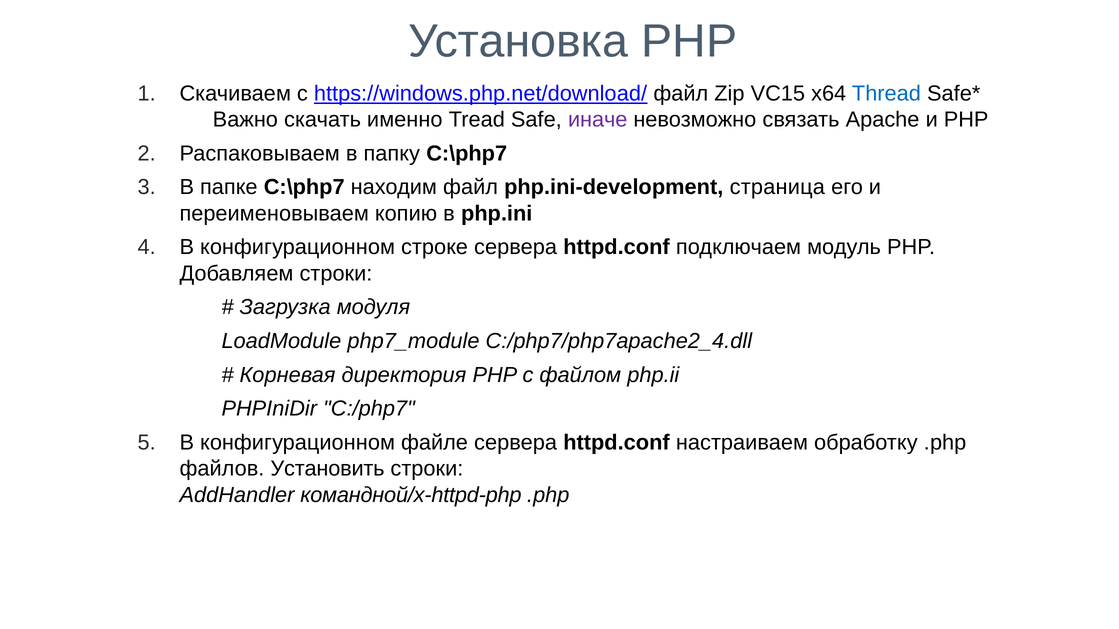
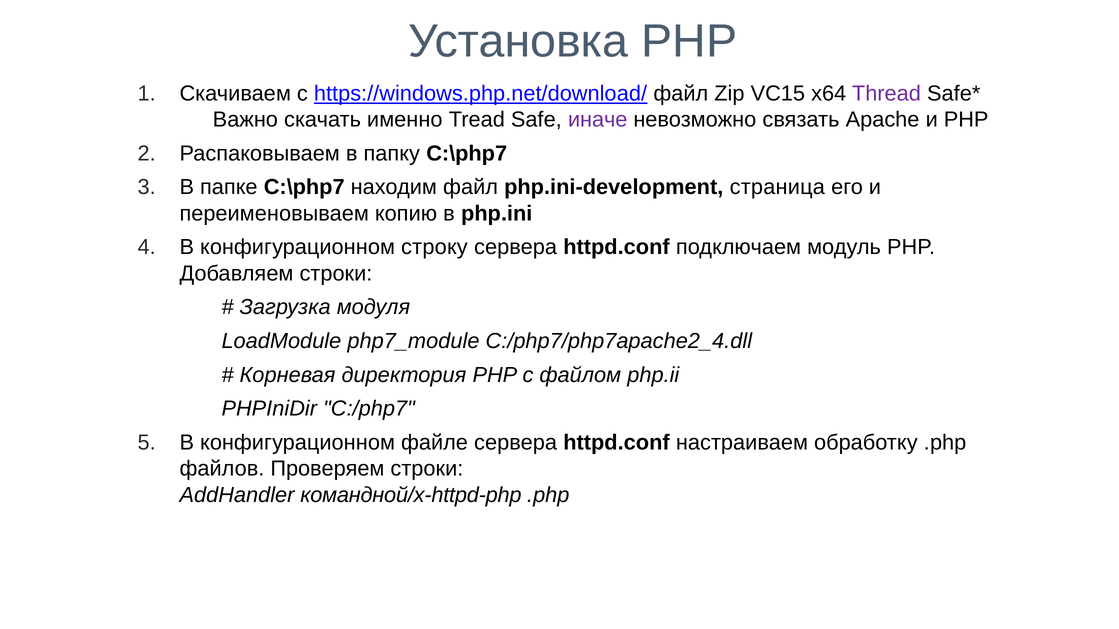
Thread colour: blue -> purple
строке: строке -> строку
Установить: Установить -> Проверяем
